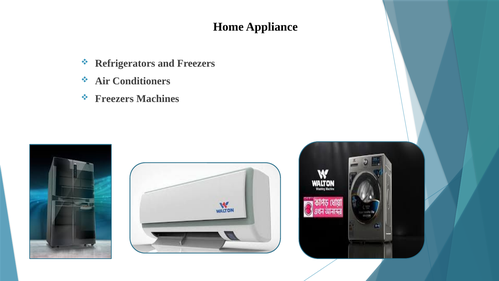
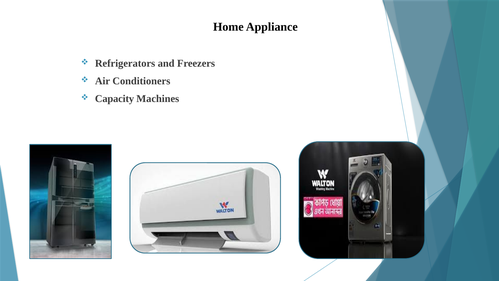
Freezers at (114, 99): Freezers -> Capacity
